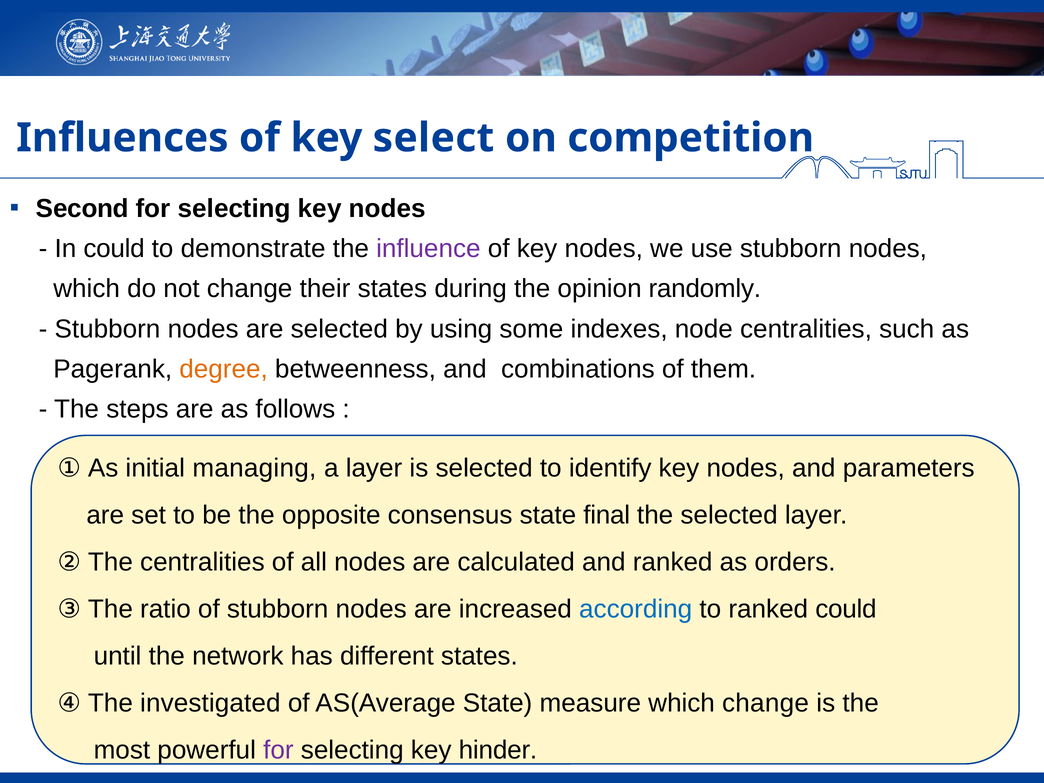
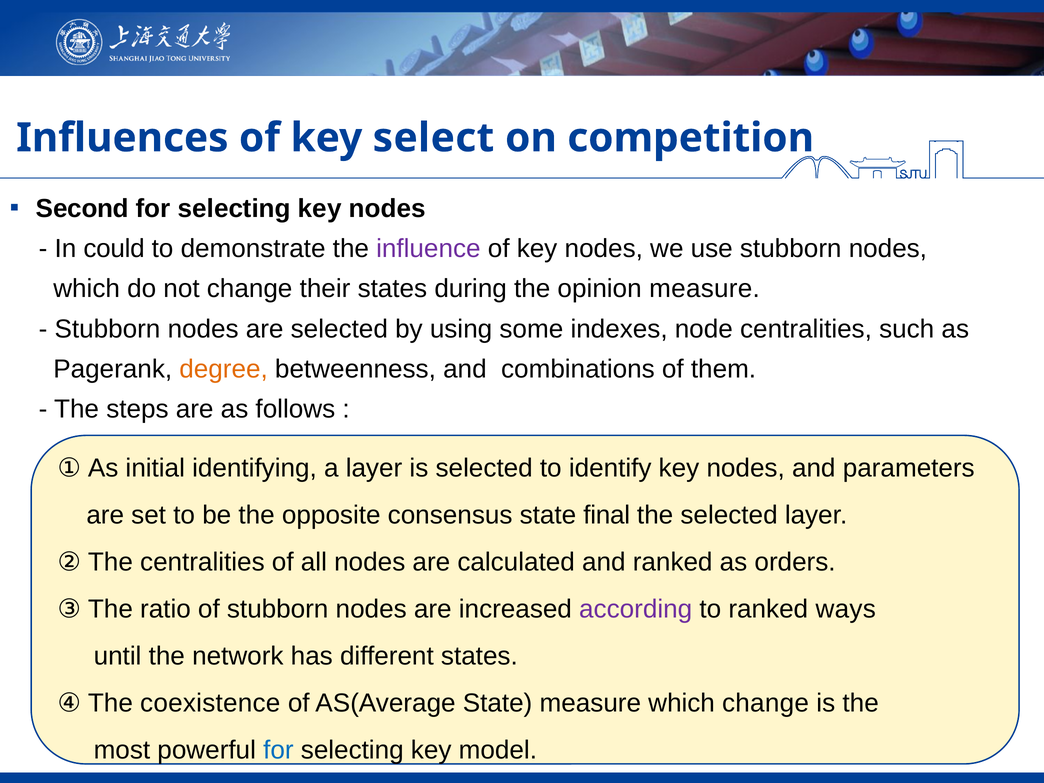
opinion randomly: randomly -> measure
managing: managing -> identifying
according colour: blue -> purple
ranked could: could -> ways
investigated: investigated -> coexistence
for at (278, 750) colour: purple -> blue
hinder: hinder -> model
